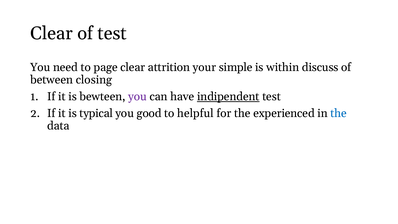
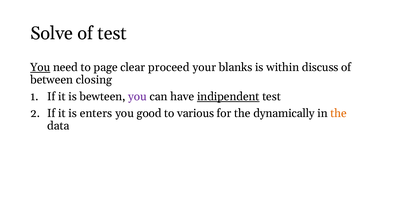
Clear at (52, 33): Clear -> Solve
You at (40, 67) underline: none -> present
attrition: attrition -> proceed
simple: simple -> blanks
typical: typical -> enters
helpful: helpful -> various
experienced: experienced -> dynamically
the at (339, 113) colour: blue -> orange
